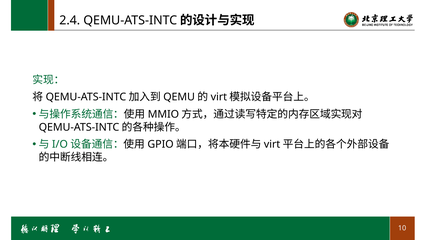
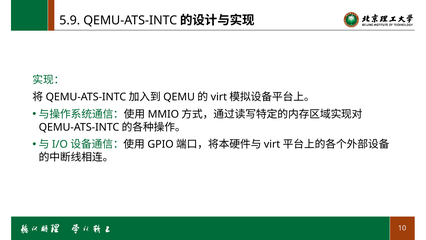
2.4: 2.4 -> 5.9
